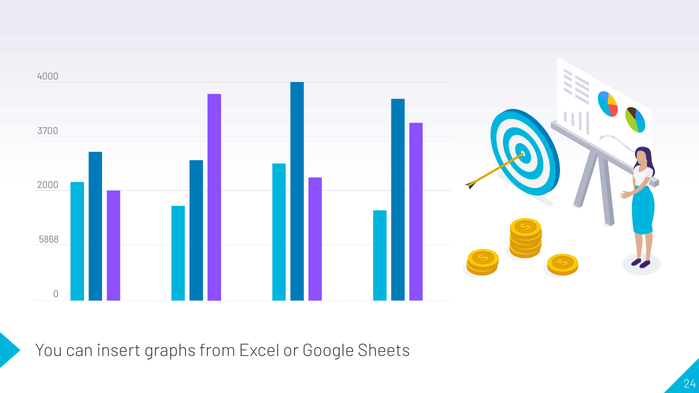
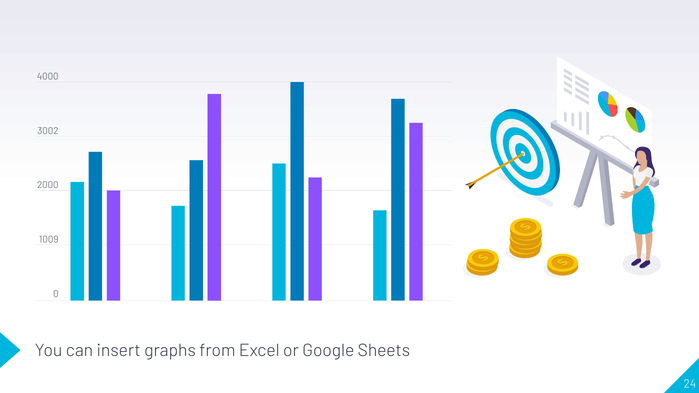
3700: 3700 -> 3002
5868: 5868 -> 1009
